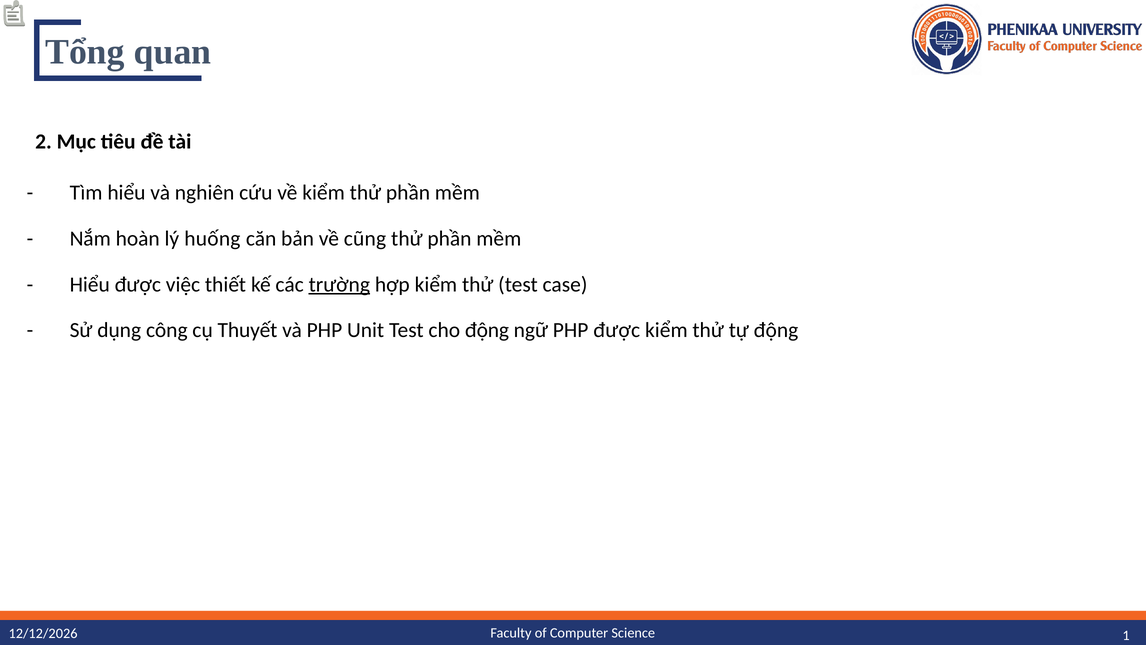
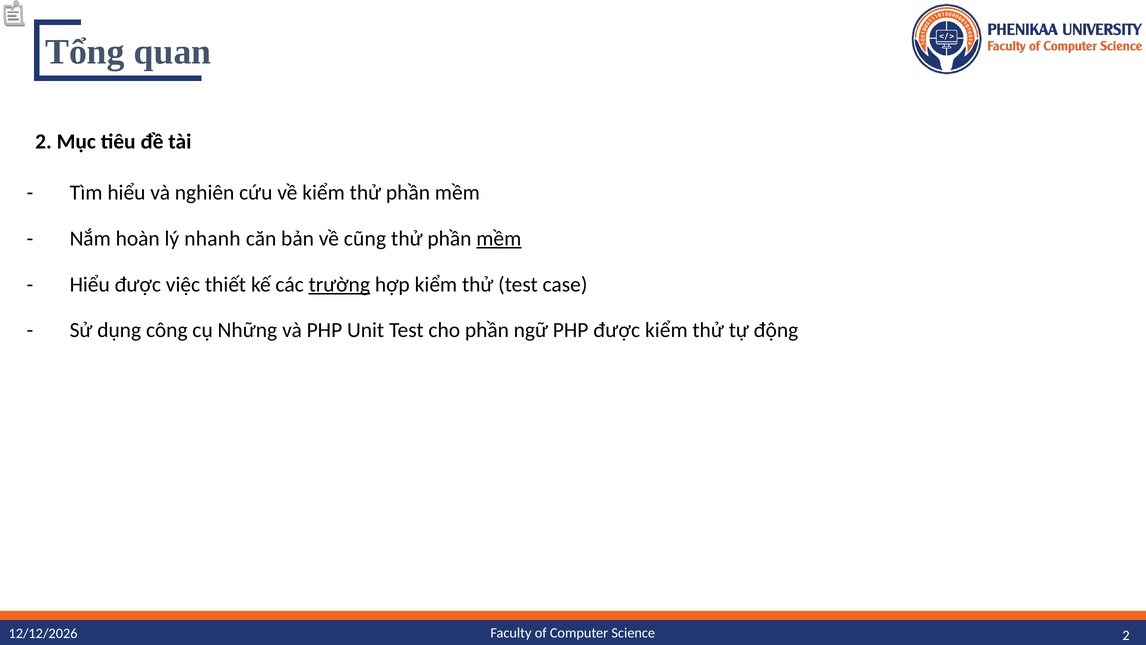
huống: huống -> nhanh
mềm at (499, 239) underline: none -> present
Thuyết: Thuyết -> Những
cho động: động -> phần
Science 1: 1 -> 2
